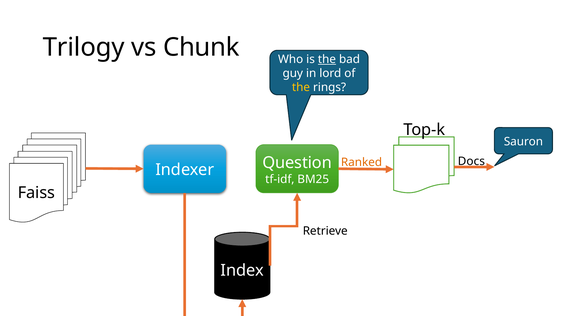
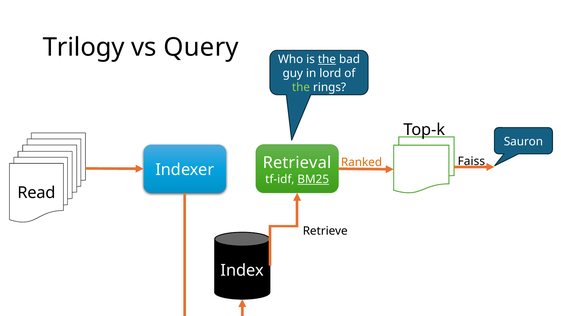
Chunk: Chunk -> Query
the at (301, 87) colour: yellow -> light green
Docs at (471, 161): Docs -> Faiss
Question: Question -> Retrieval
BM25 underline: none -> present
Faiss: Faiss -> Read
